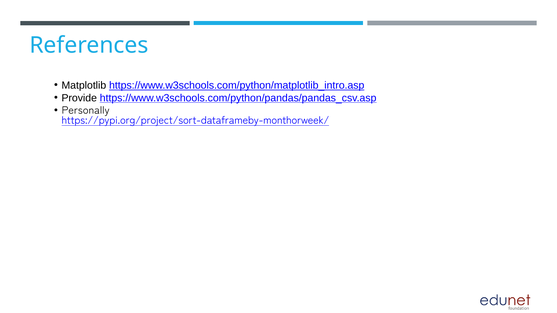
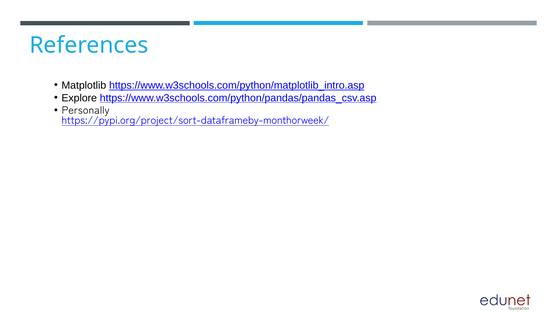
Provide: Provide -> Explore
